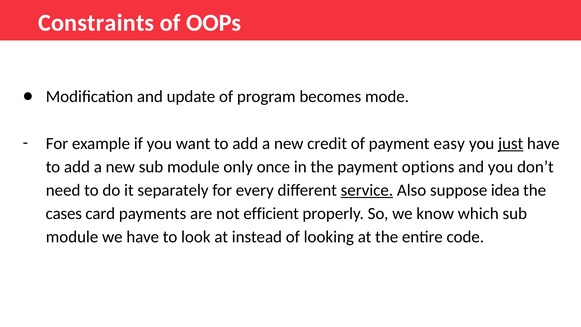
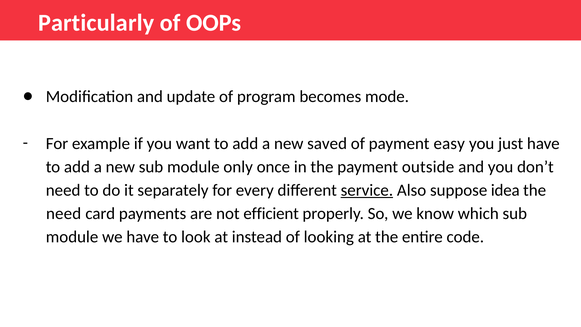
Constraints: Constraints -> Particularly
credit: credit -> saved
just underline: present -> none
options: options -> outside
cases at (64, 213): cases -> need
